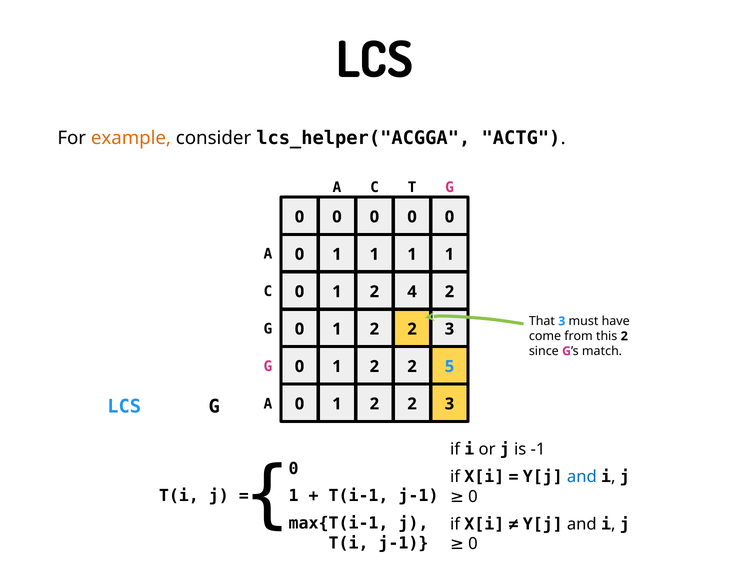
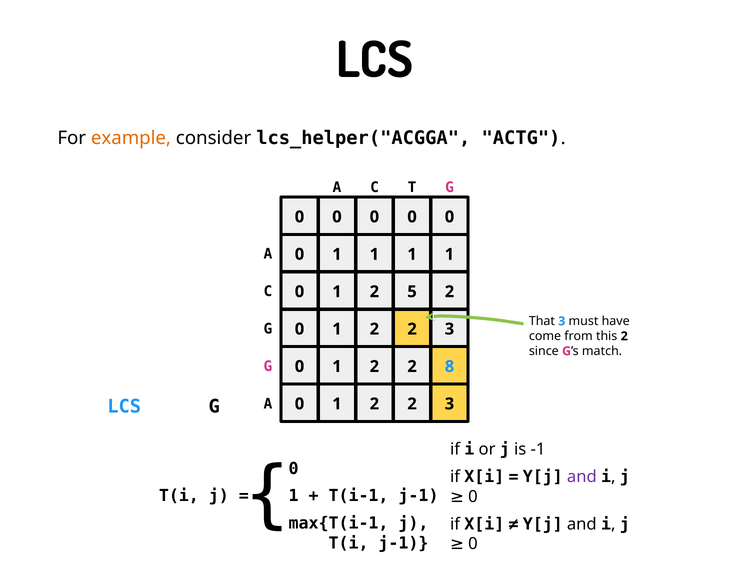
4: 4 -> 5
5: 5 -> 8
and at (582, 477) colour: blue -> purple
